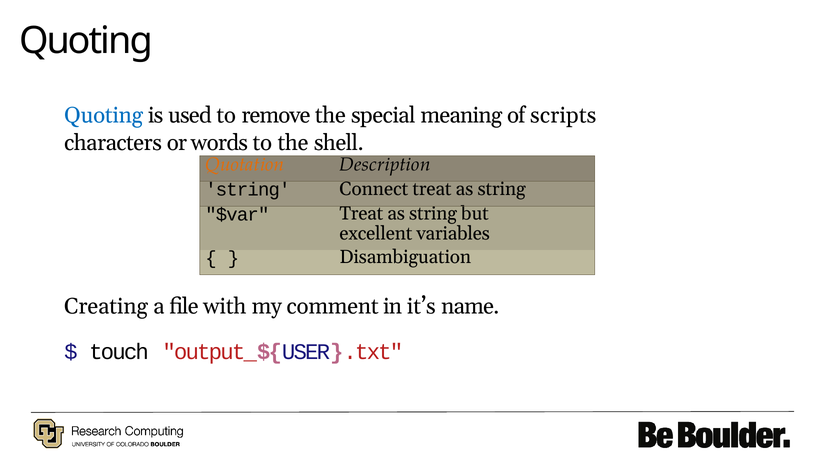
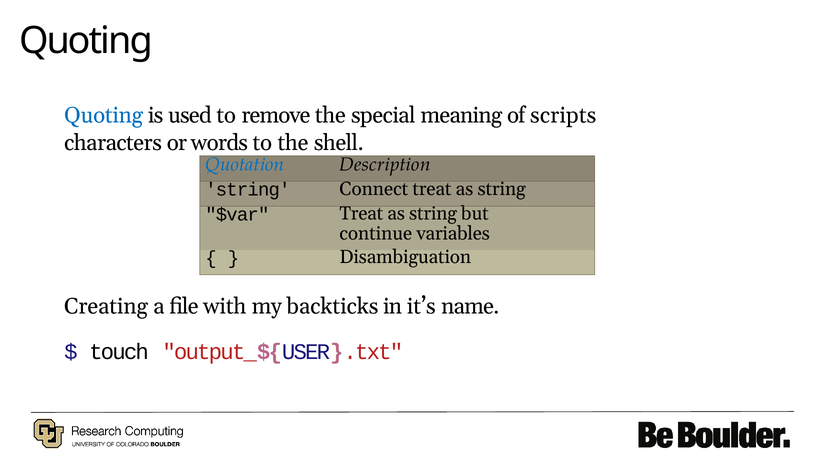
Quotation colour: orange -> blue
excellent: excellent -> continue
comment: comment -> backticks
